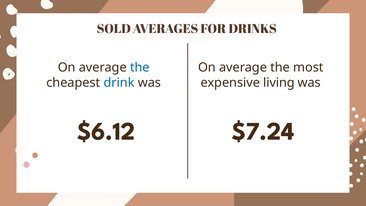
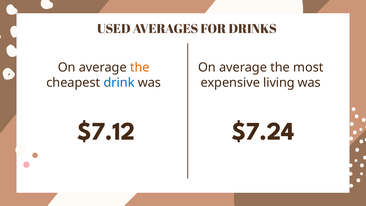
SOLD: SOLD -> USED
the at (140, 67) colour: blue -> orange
$6.12: $6.12 -> $7.12
